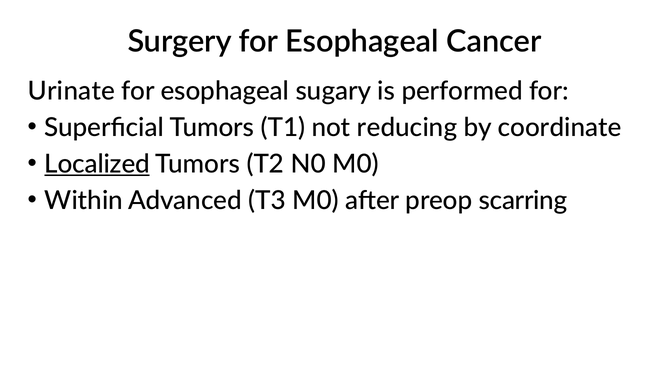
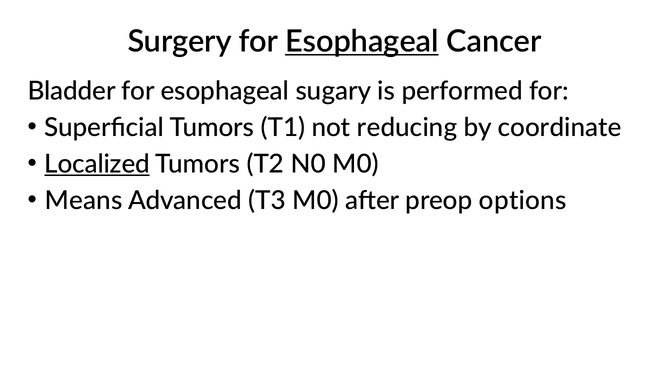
Esophageal at (362, 42) underline: none -> present
Urinate: Urinate -> Bladder
Within: Within -> Means
scarring: scarring -> options
